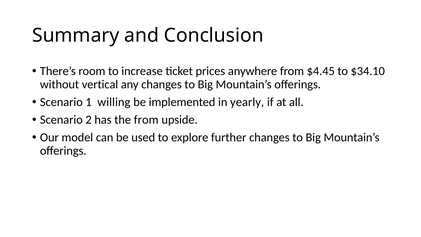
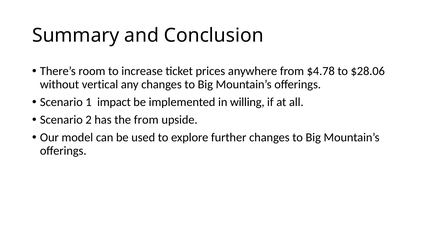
$4.45: $4.45 -> $4.78
$34.10: $34.10 -> $28.06
willing: willing -> impact
yearly: yearly -> willing
